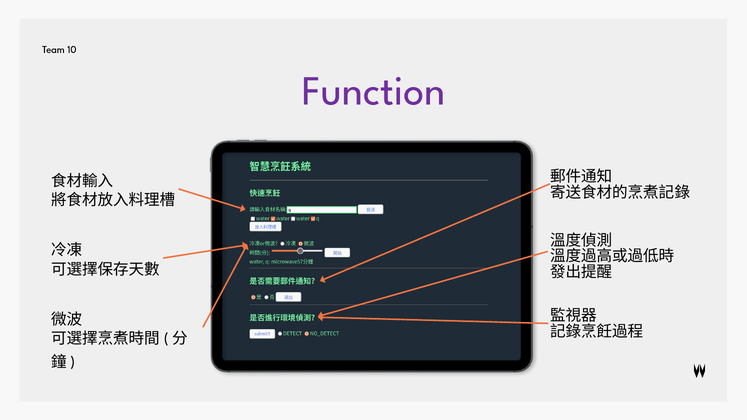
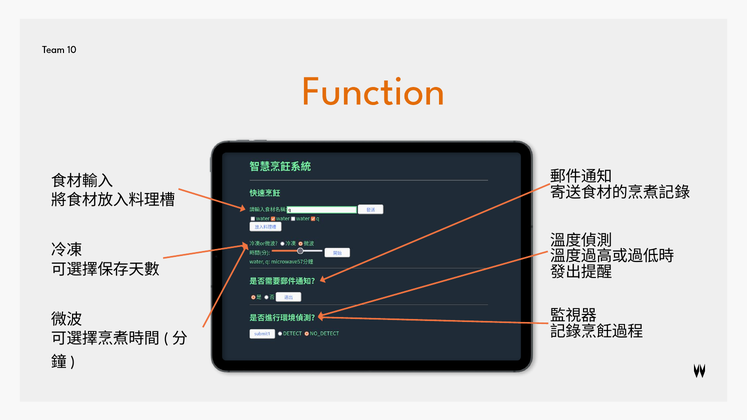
Function colour: purple -> orange
